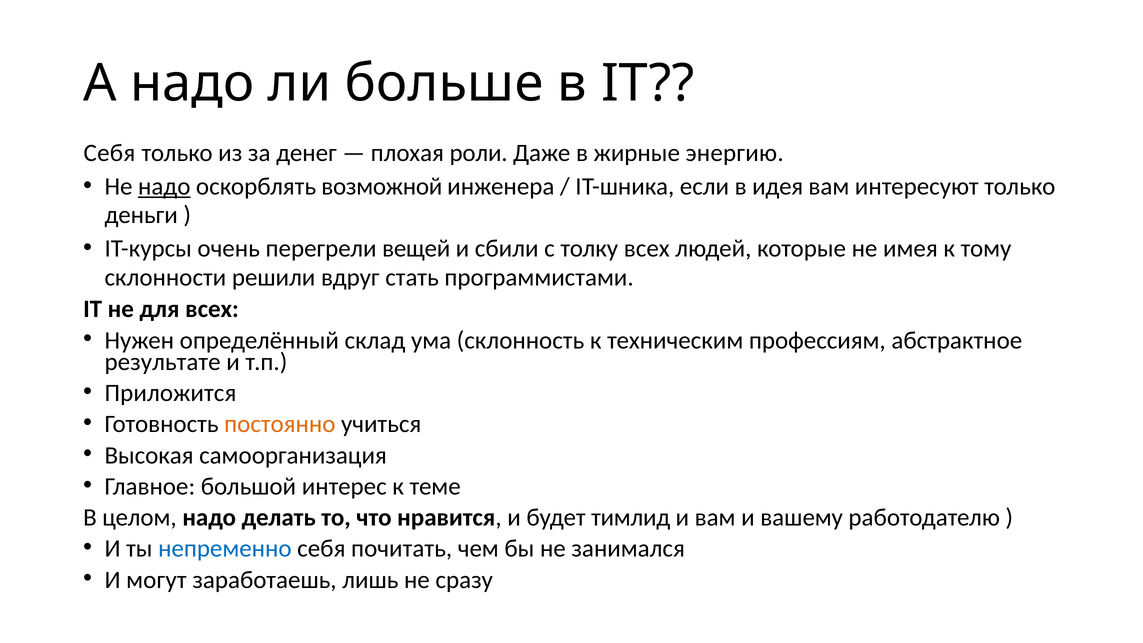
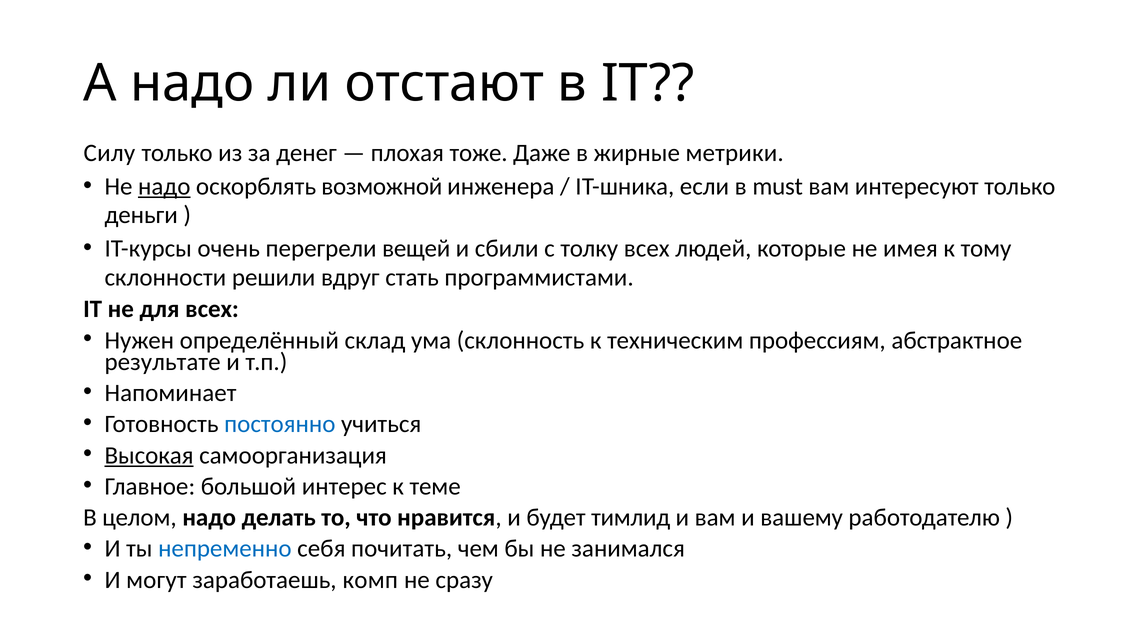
больше: больше -> отстают
Себя at (109, 153): Себя -> Силу
роли: роли -> тоже
энергию: энергию -> метрики
идея: идея -> must
Приложится: Приложится -> Напоминает
постоянно colour: orange -> blue
Высокая underline: none -> present
лишь: лишь -> комп
